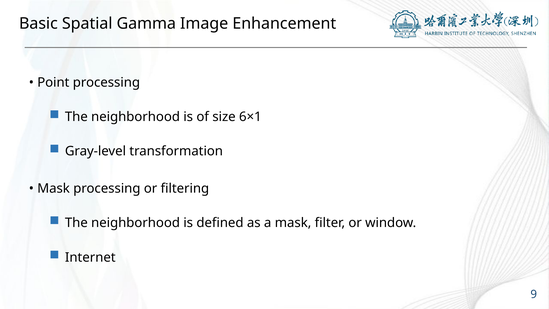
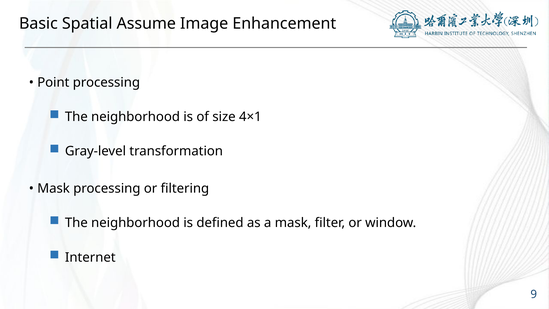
Gamma: Gamma -> Assume
6×1: 6×1 -> 4×1
